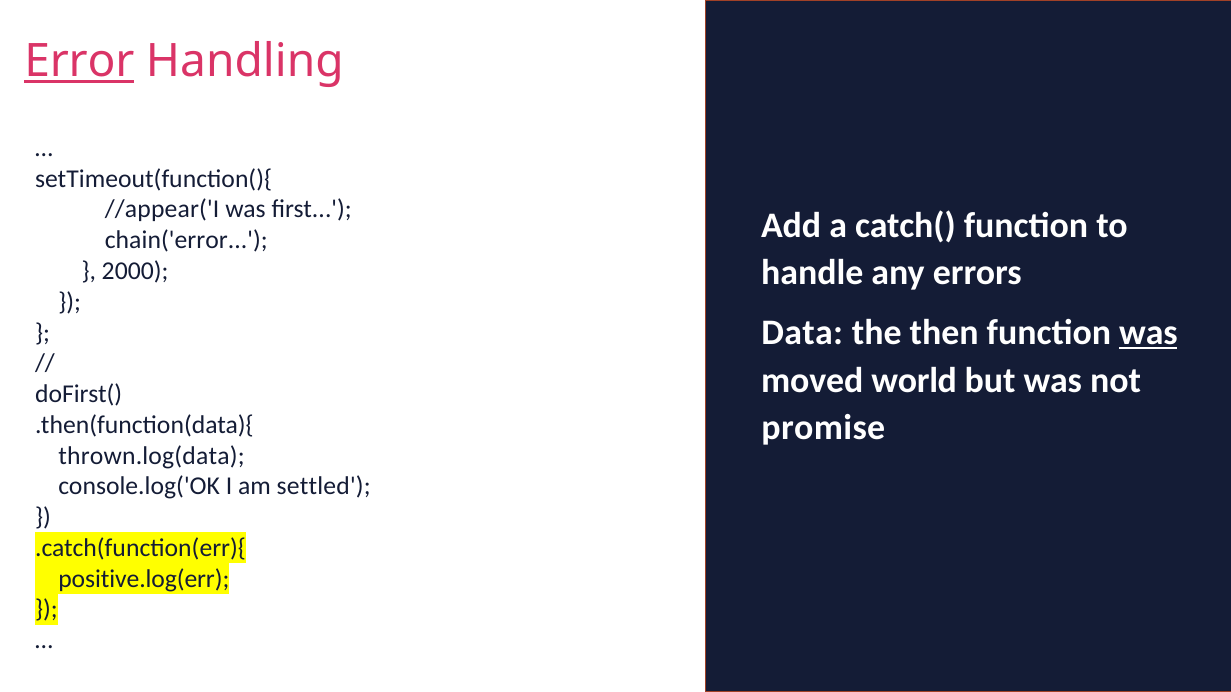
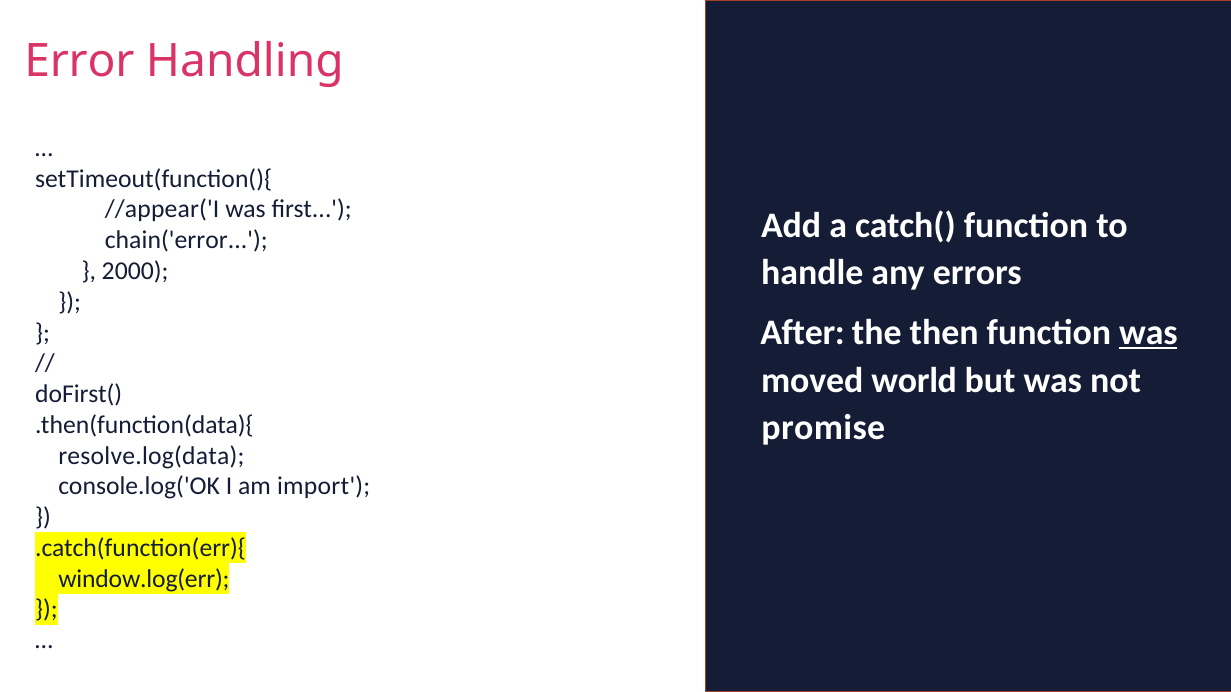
Error underline: present -> none
Data: Data -> After
thrown.log(data: thrown.log(data -> resolve.log(data
settled: settled -> import
positive.log(err: positive.log(err -> window.log(err
